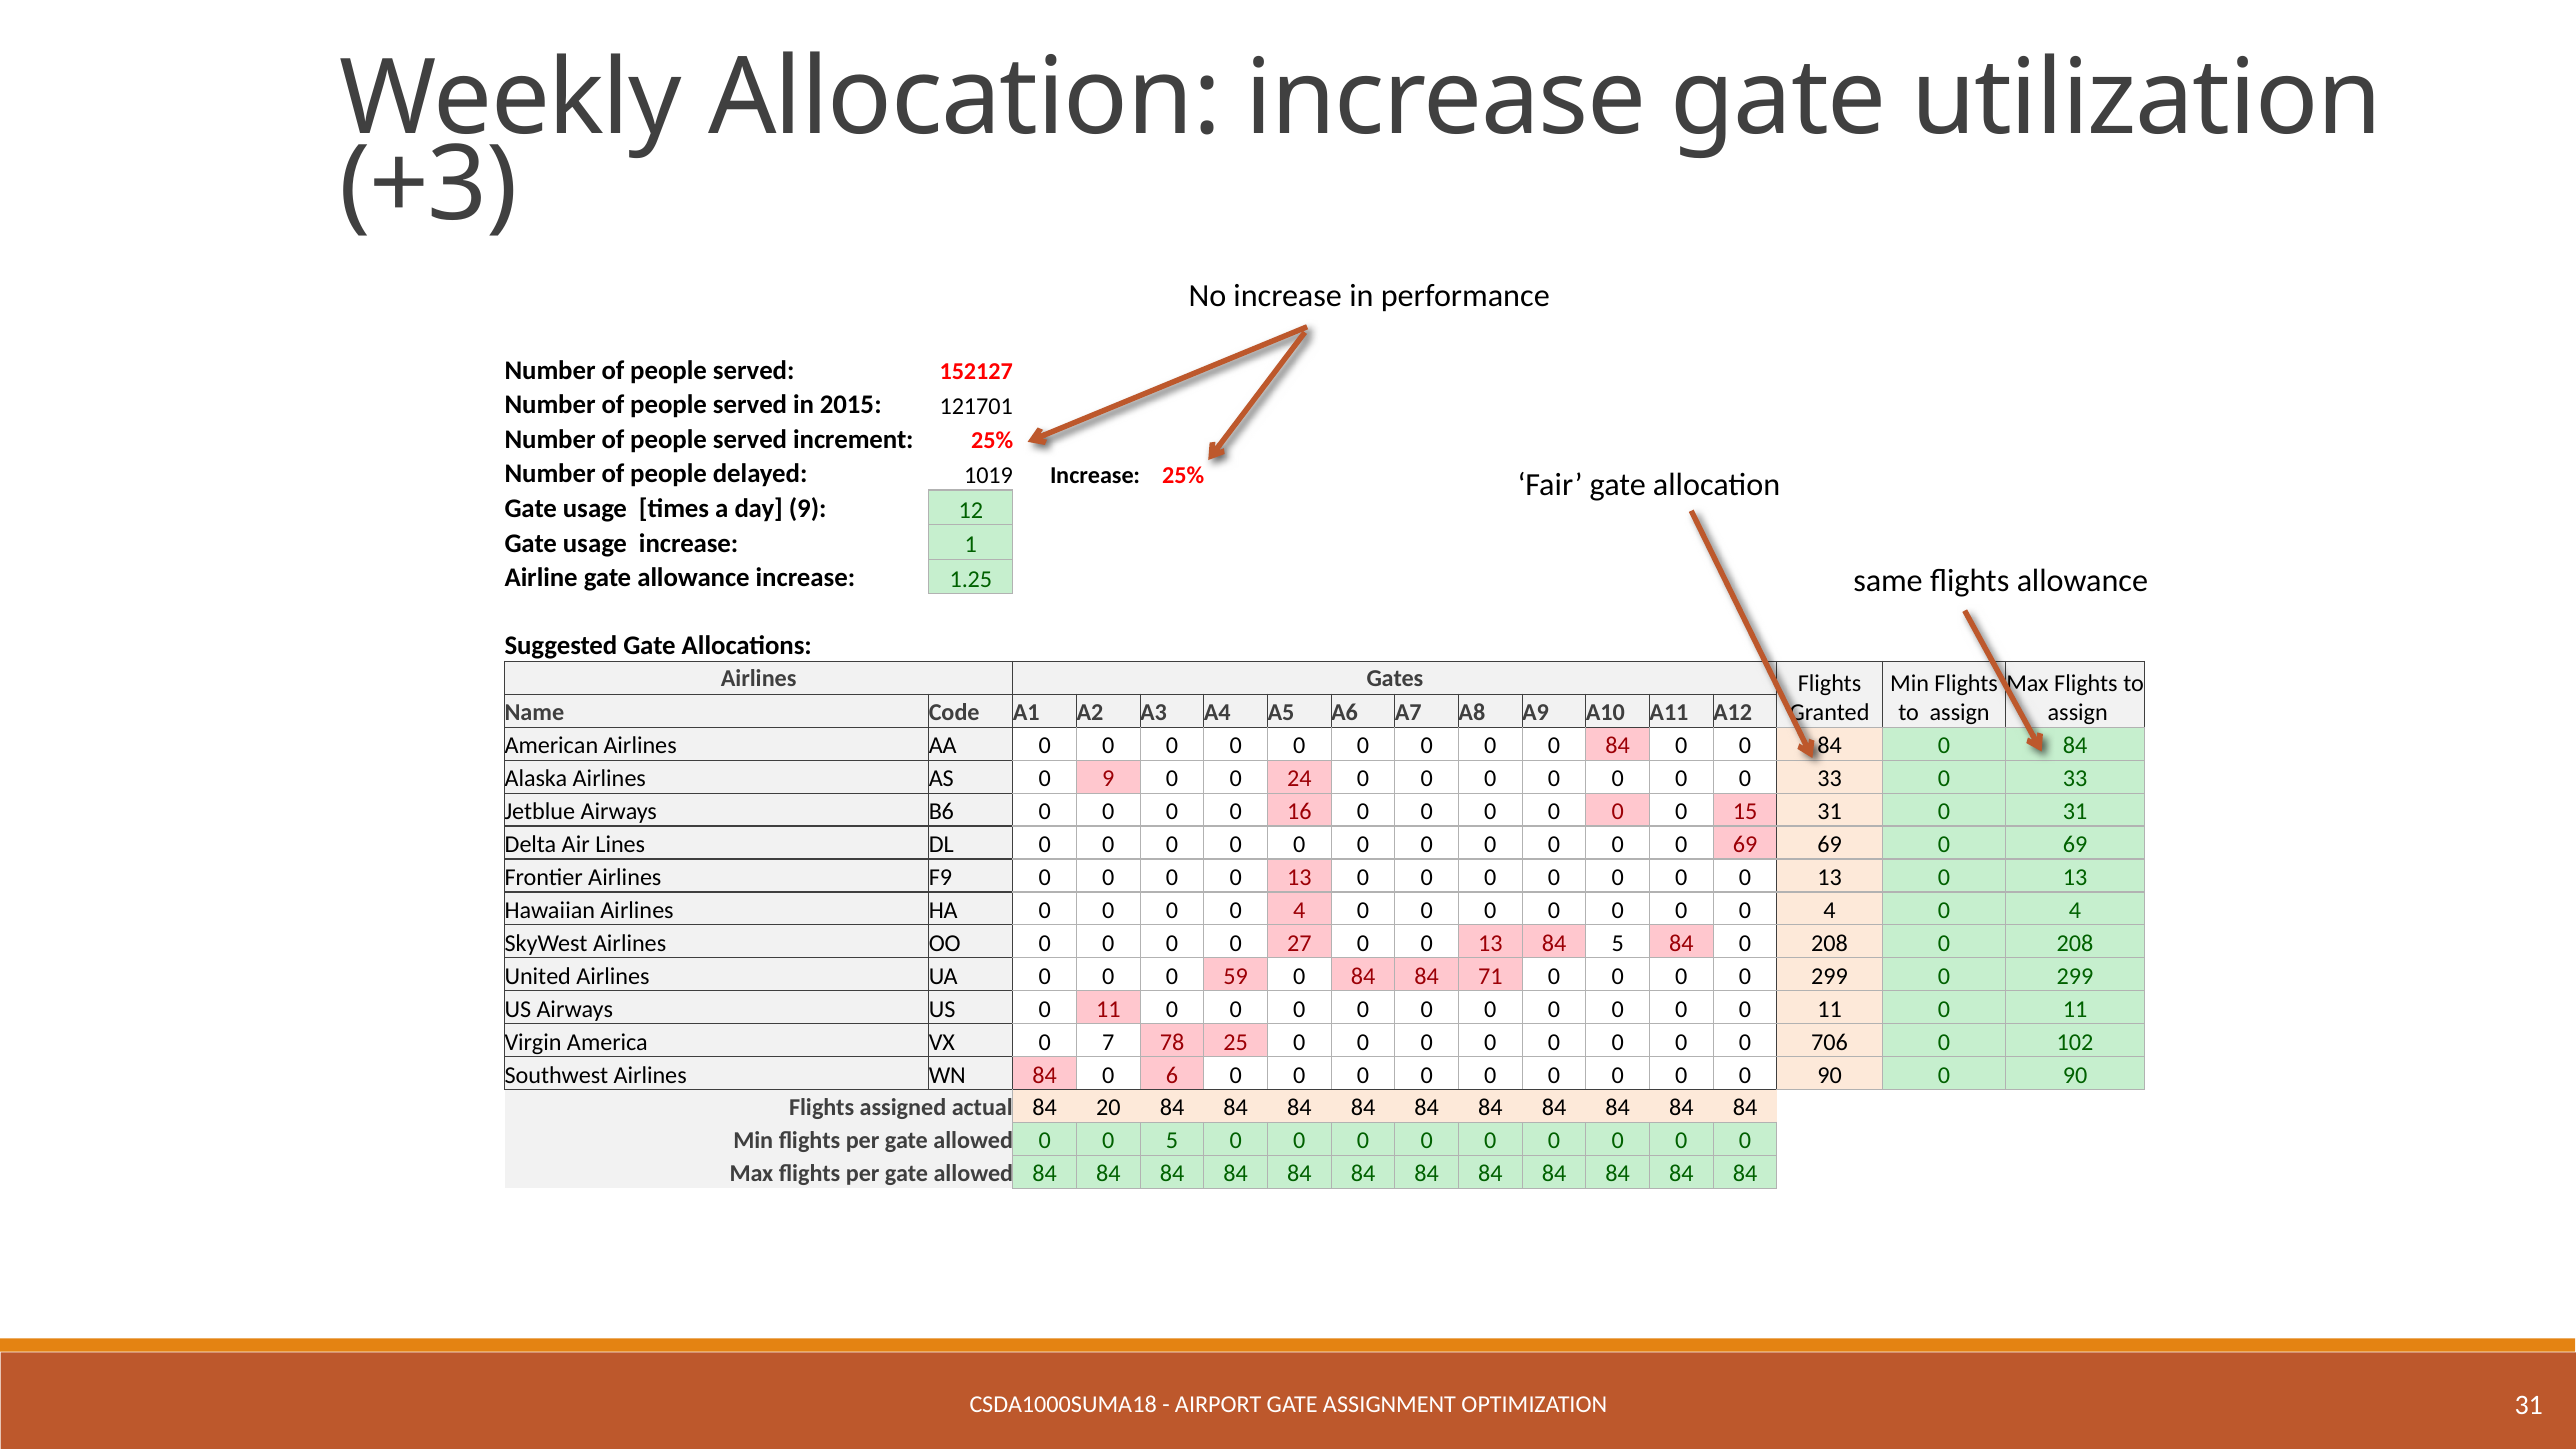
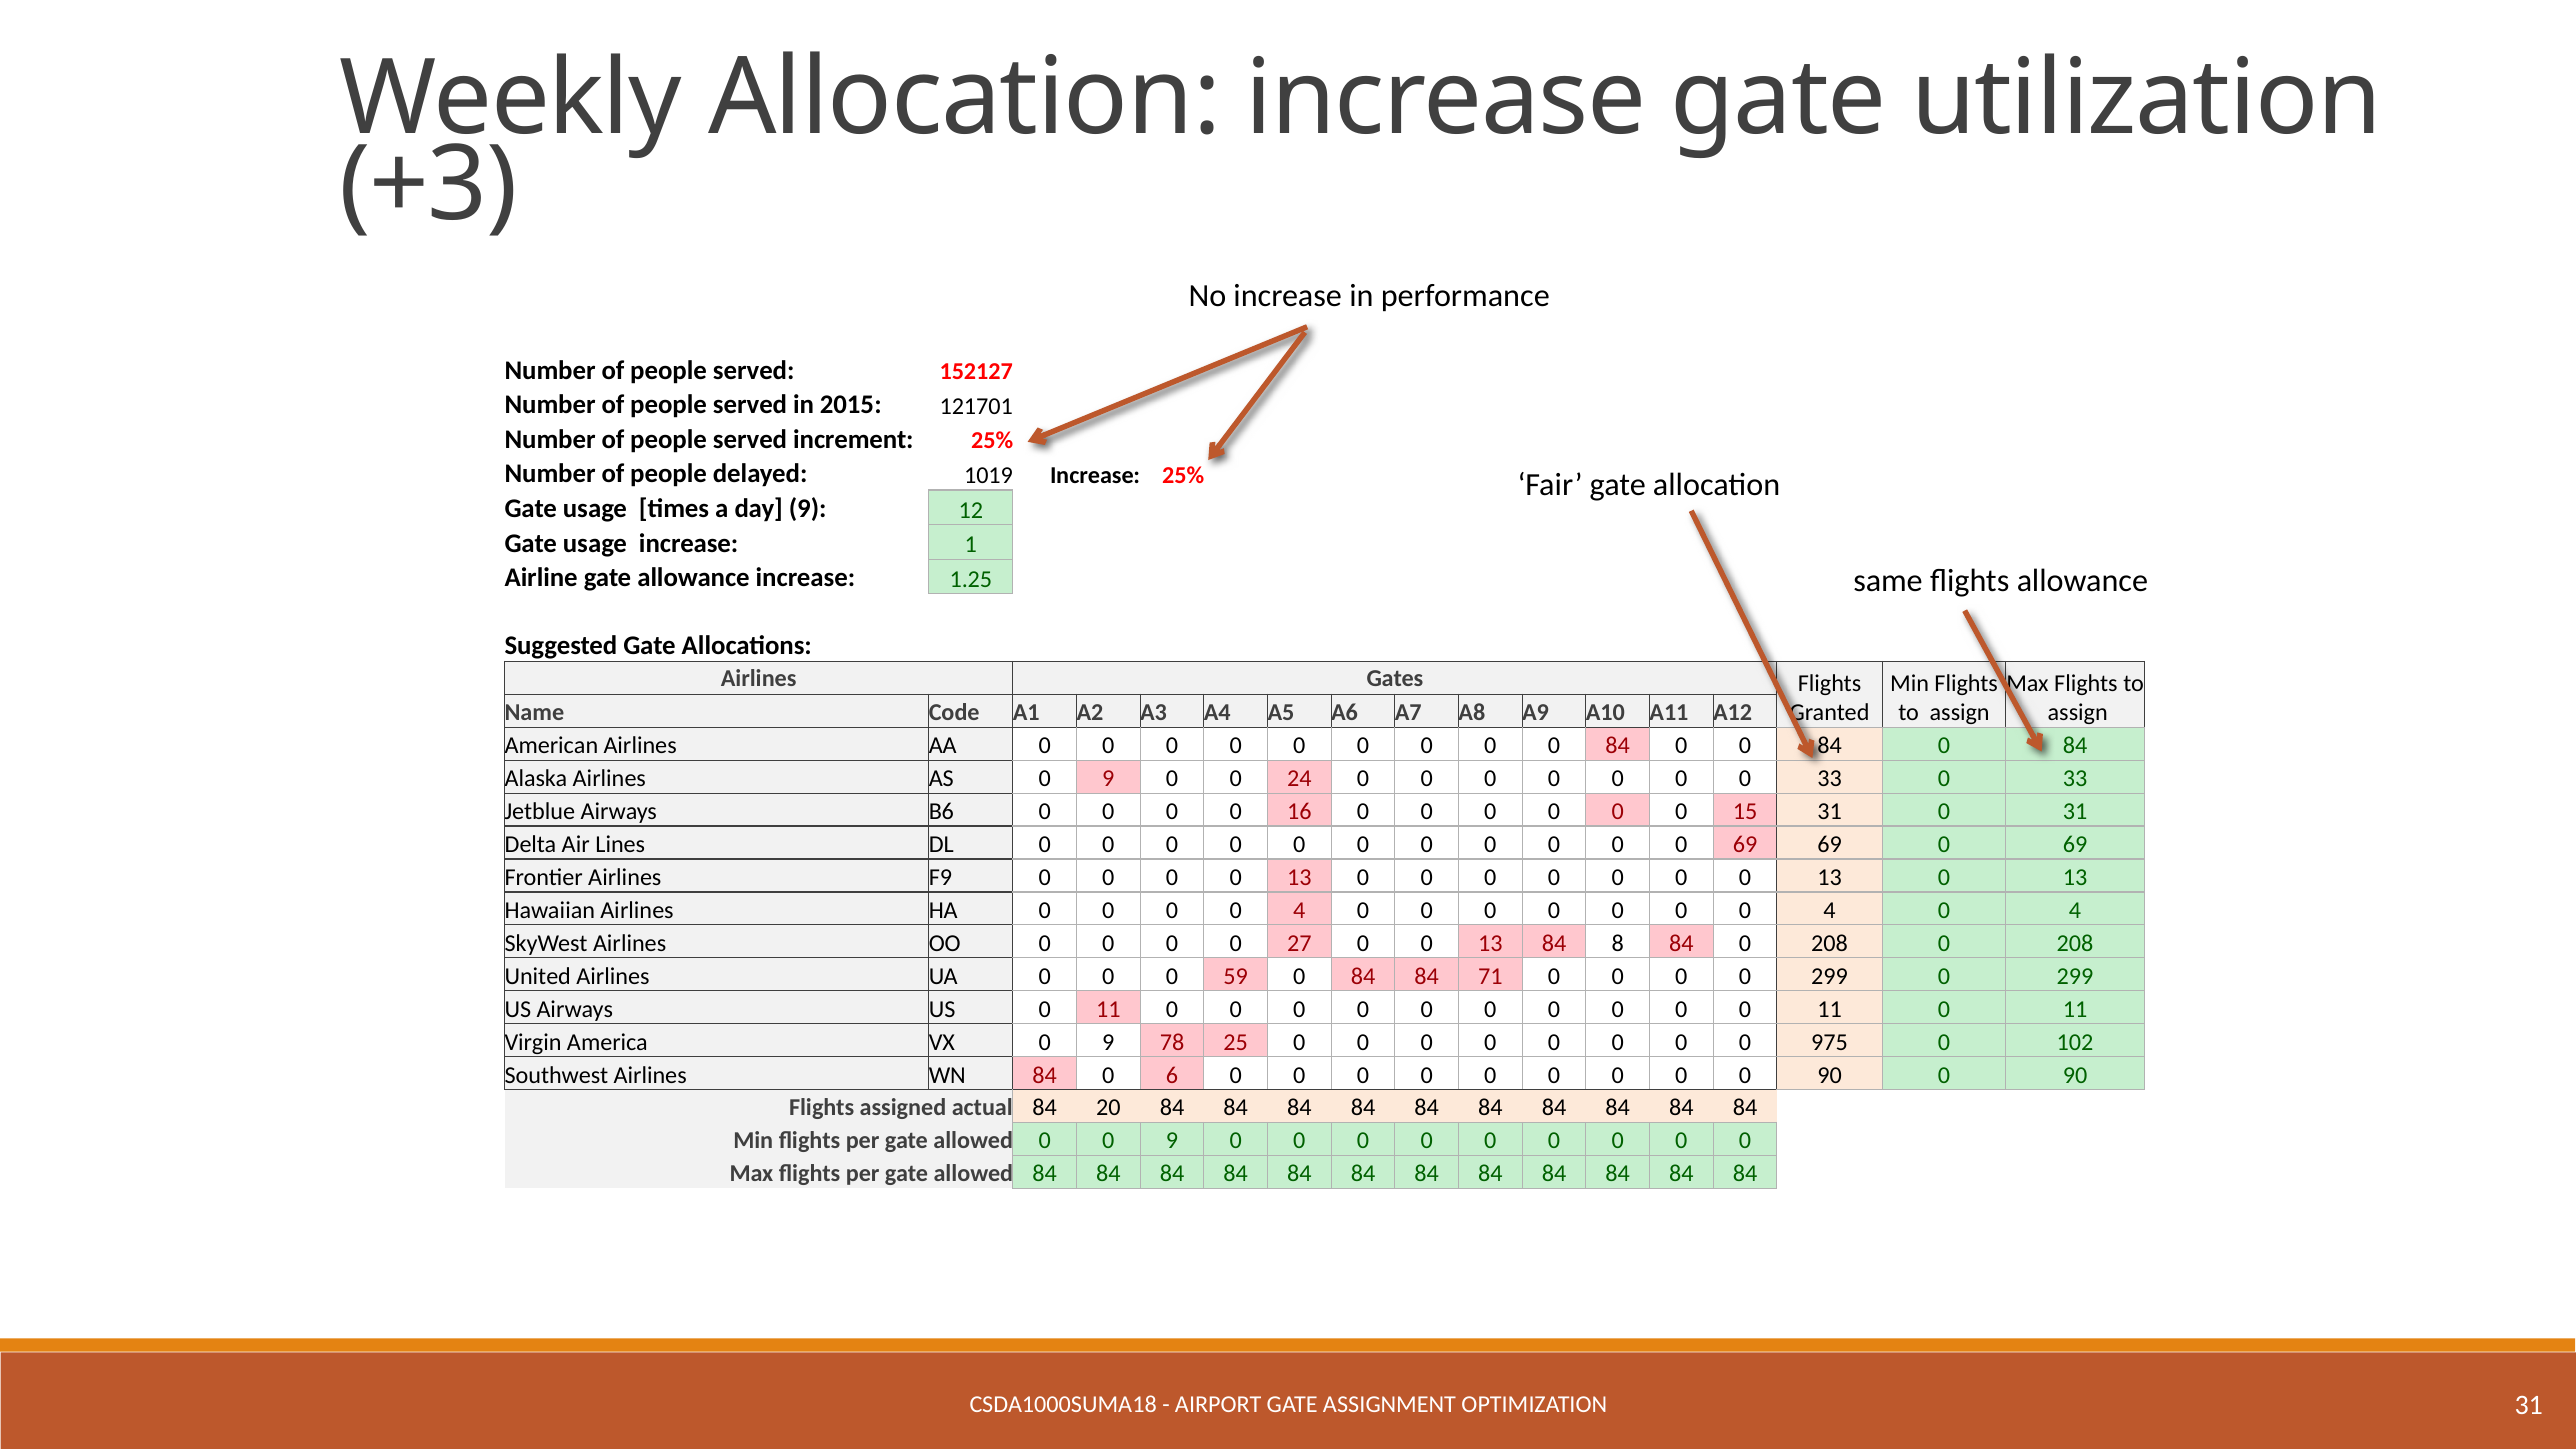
84 5: 5 -> 8
VX 0 7: 7 -> 9
706: 706 -> 975
0 0 5: 5 -> 9
